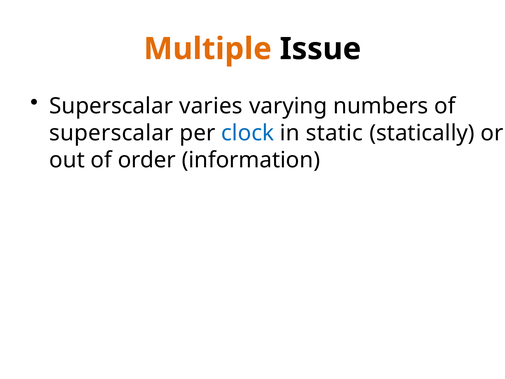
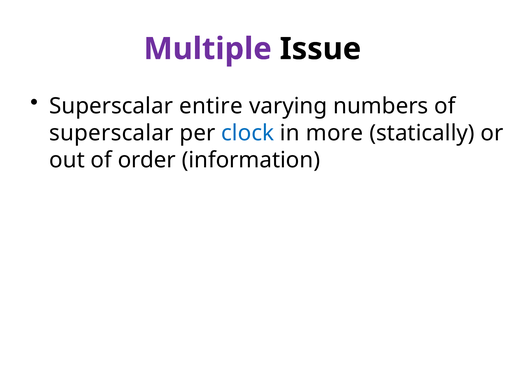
Multiple colour: orange -> purple
varies: varies -> entire
static: static -> more
